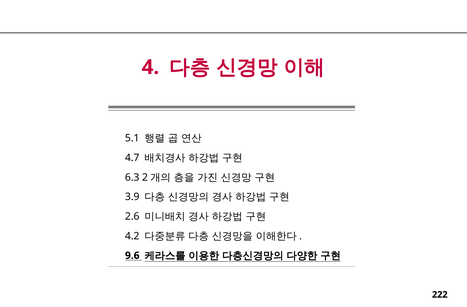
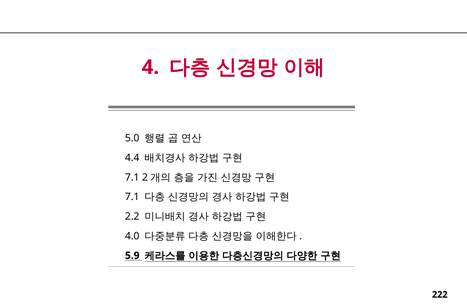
5.1: 5.1 -> 5.0
4.7: 4.7 -> 4.4
6.3 at (132, 177): 6.3 -> 7.1
3.9 at (132, 197): 3.9 -> 7.1
2.6: 2.6 -> 2.2
4.2: 4.2 -> 4.0
9.6: 9.6 -> 5.9
